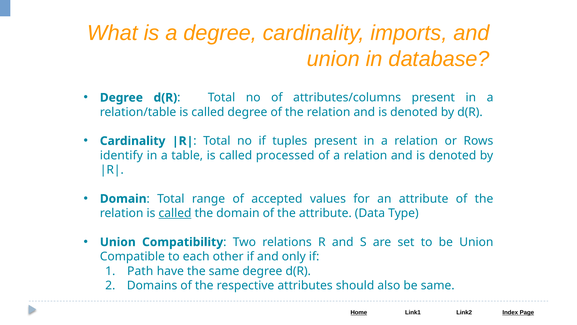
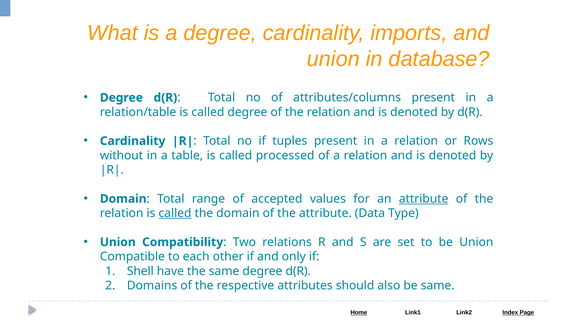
identify: identify -> without
attribute at (424, 199) underline: none -> present
Path: Path -> Shell
